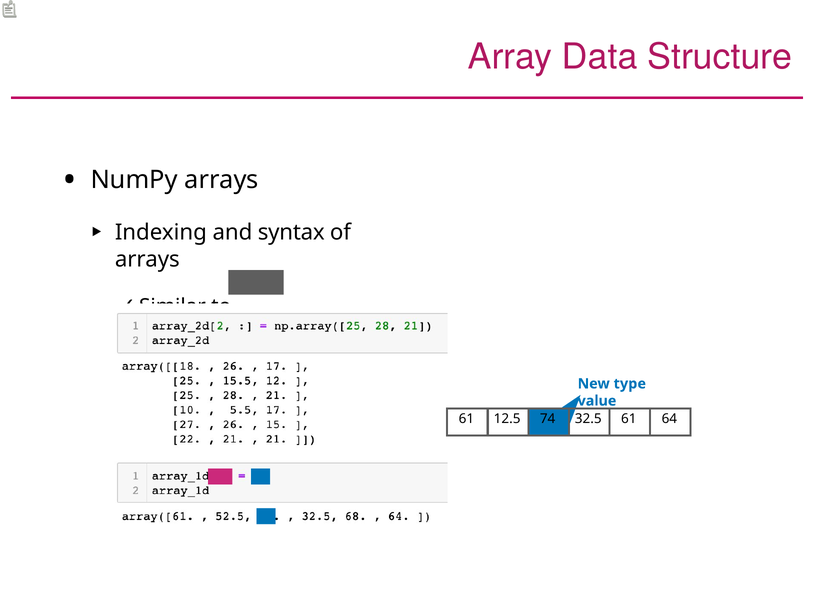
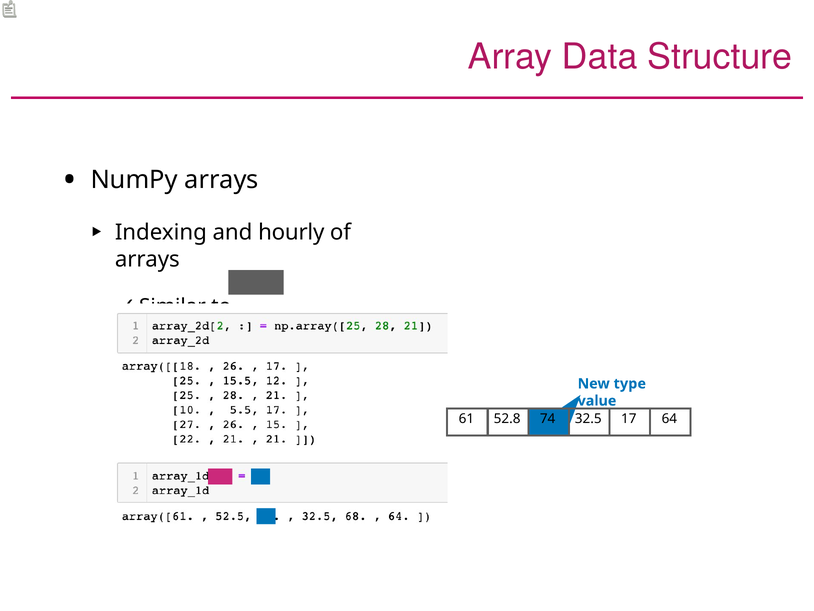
syntax: syntax -> hourly
12.5: 12.5 -> 52.8
32.5 61: 61 -> 17
